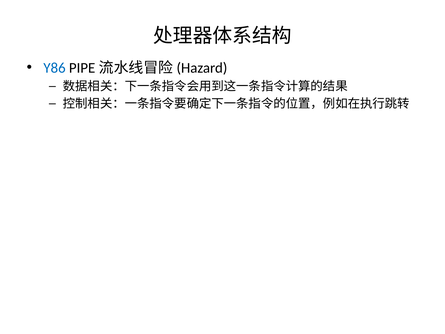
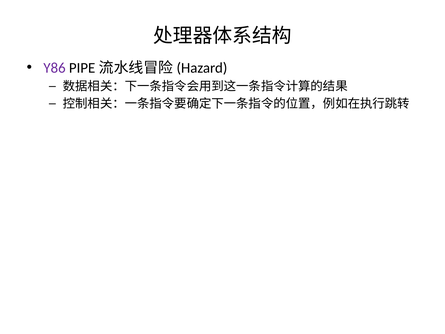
Y86 colour: blue -> purple
